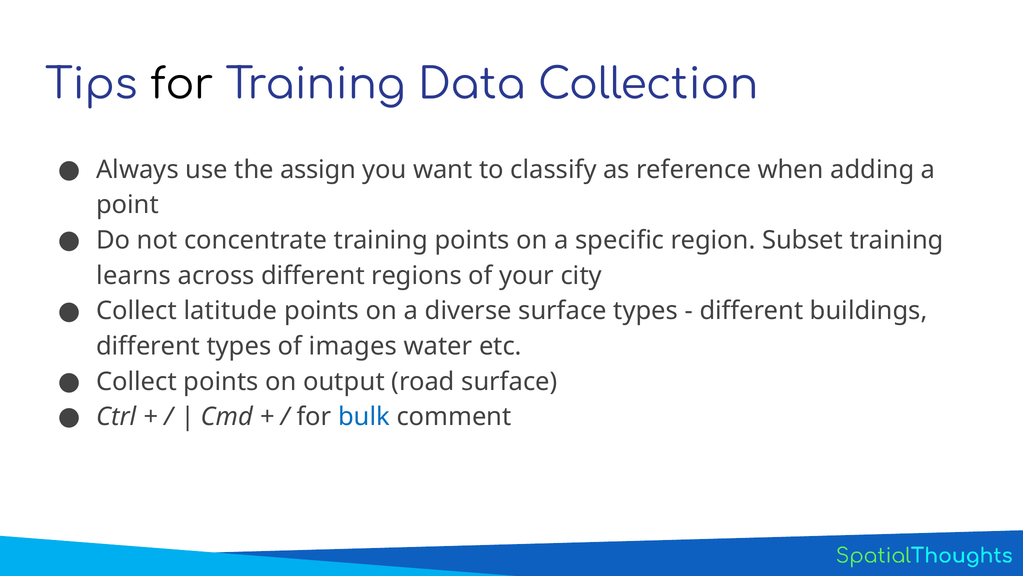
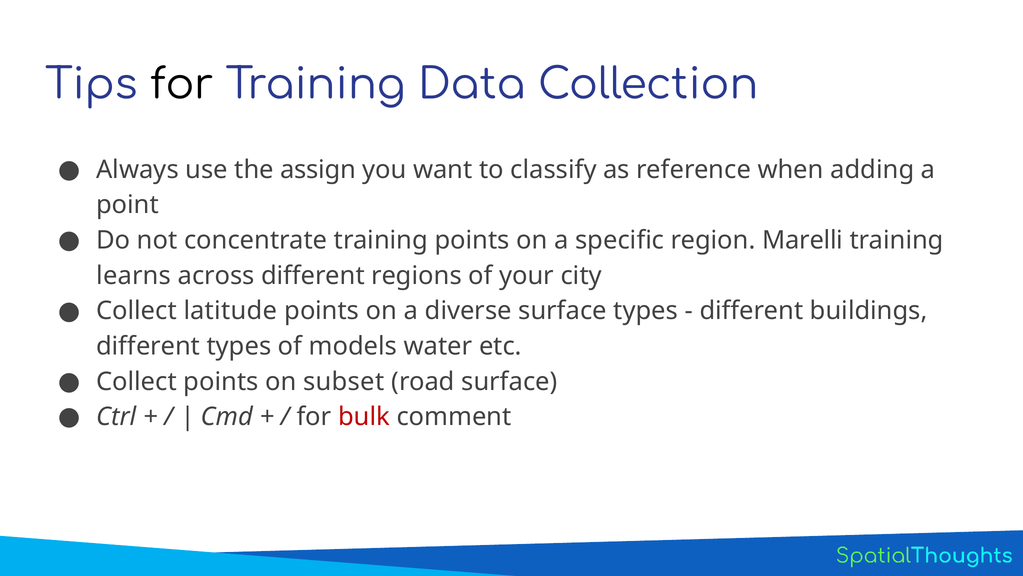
Subset: Subset -> Marelli
images: images -> models
output: output -> subset
bulk colour: blue -> red
